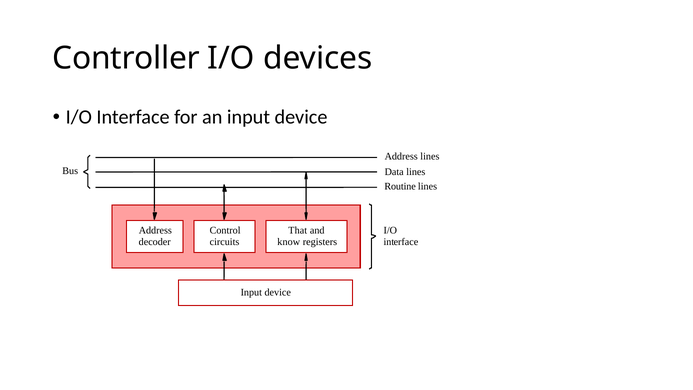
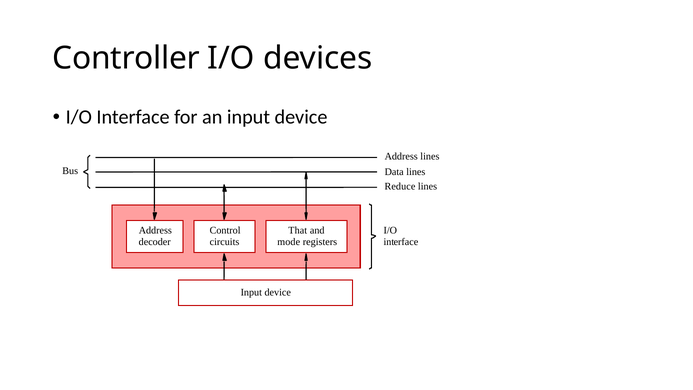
Routine: Routine -> Reduce
know: know -> mode
